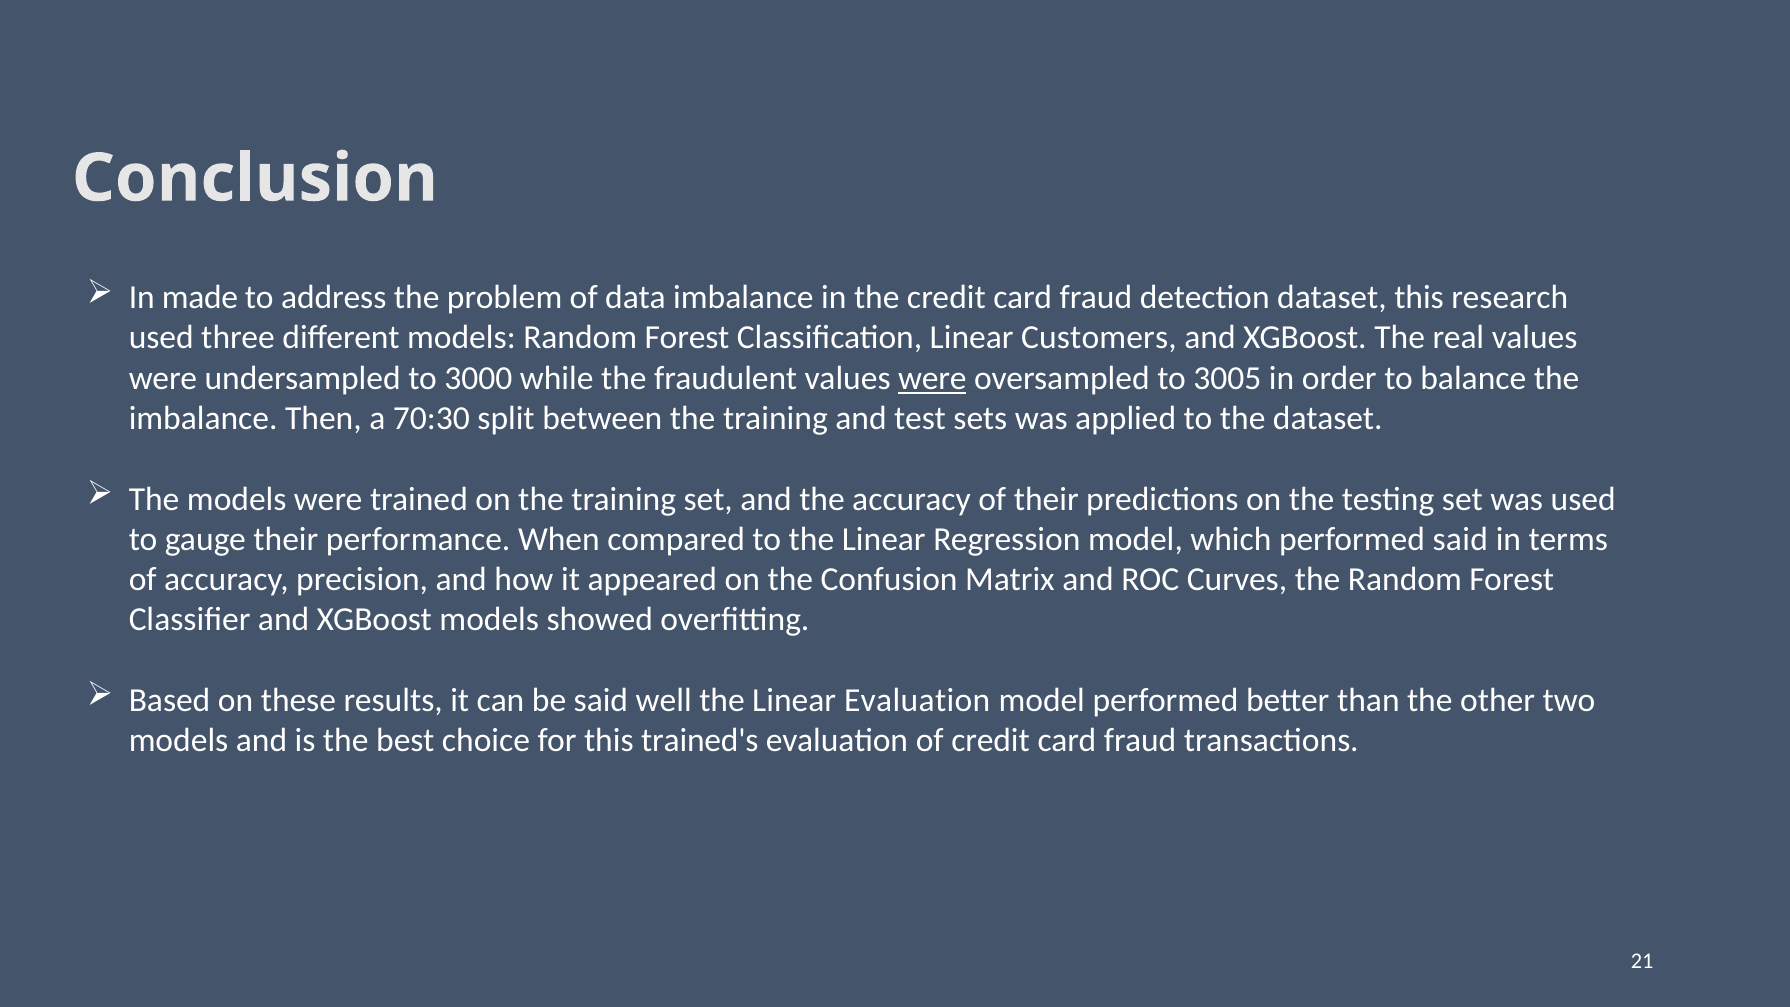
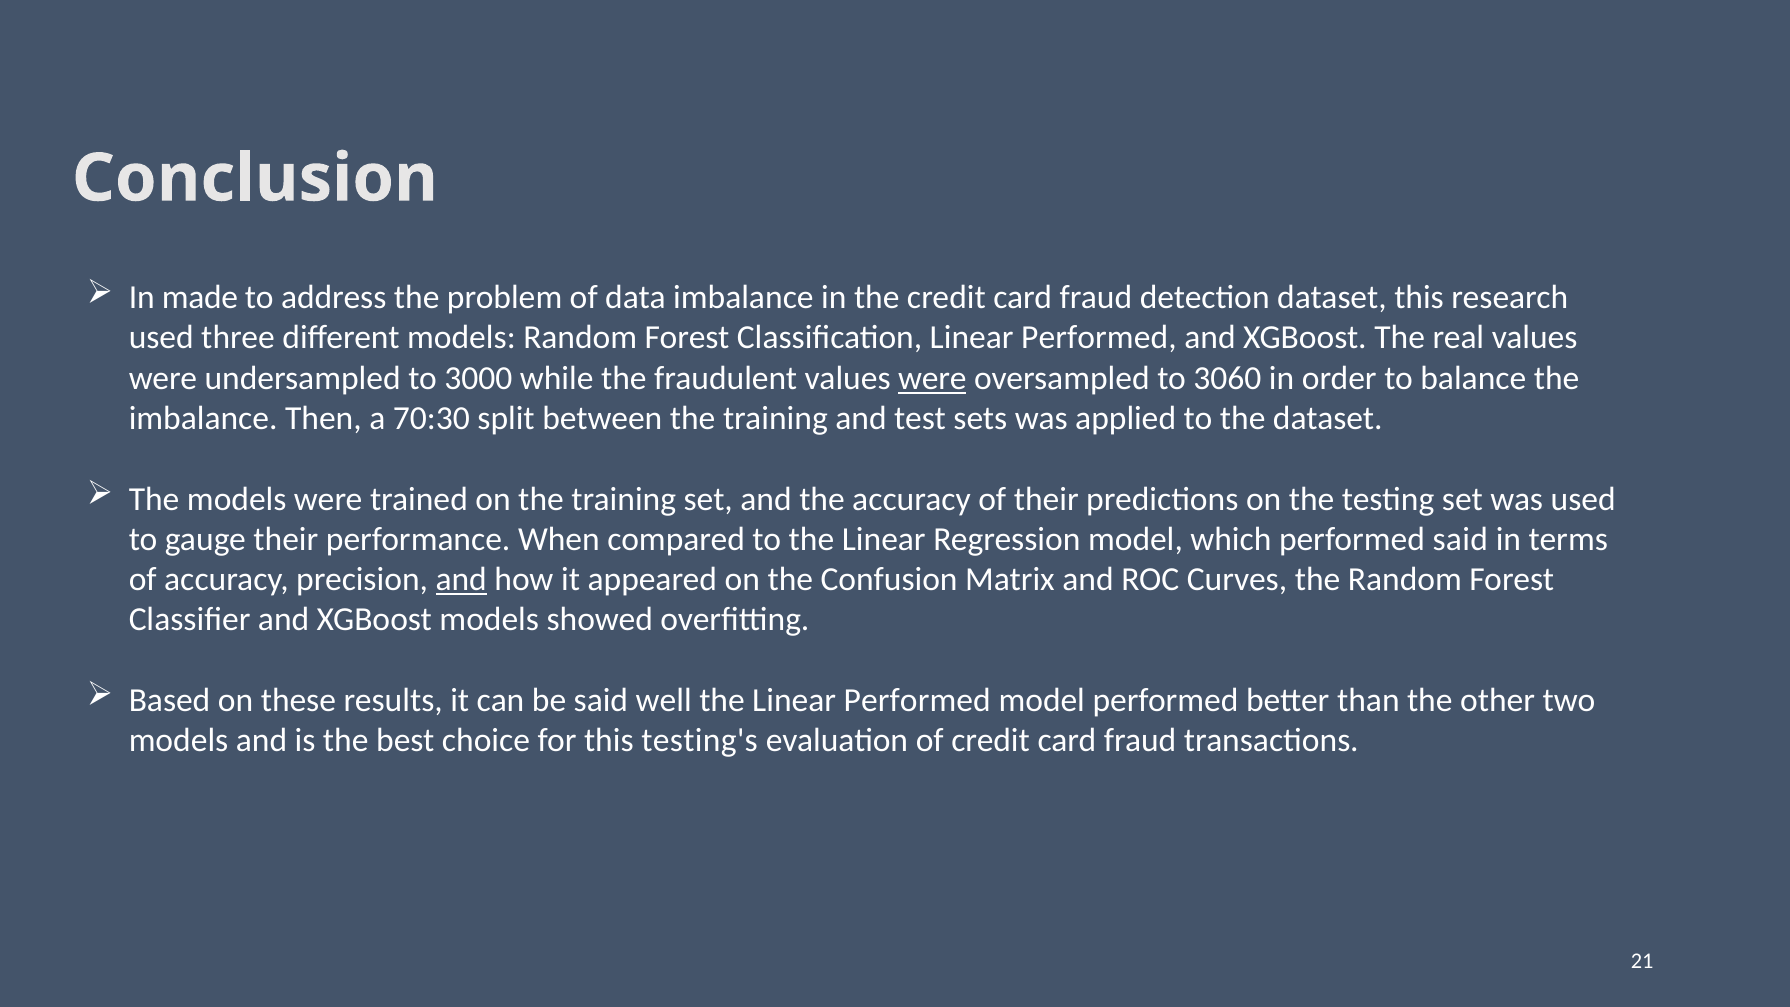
Classification Linear Customers: Customers -> Performed
3005: 3005 -> 3060
and at (461, 579) underline: none -> present
the Linear Evaluation: Evaluation -> Performed
trained's: trained's -> testing's
